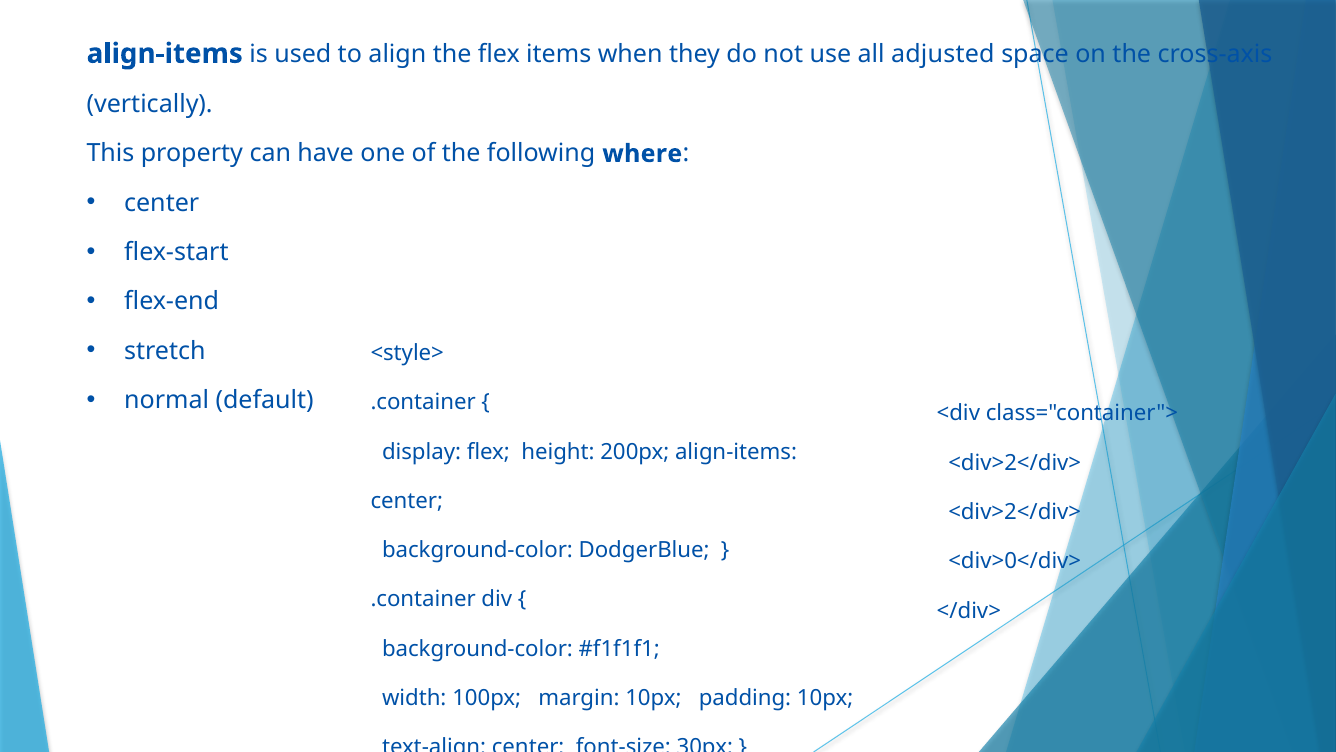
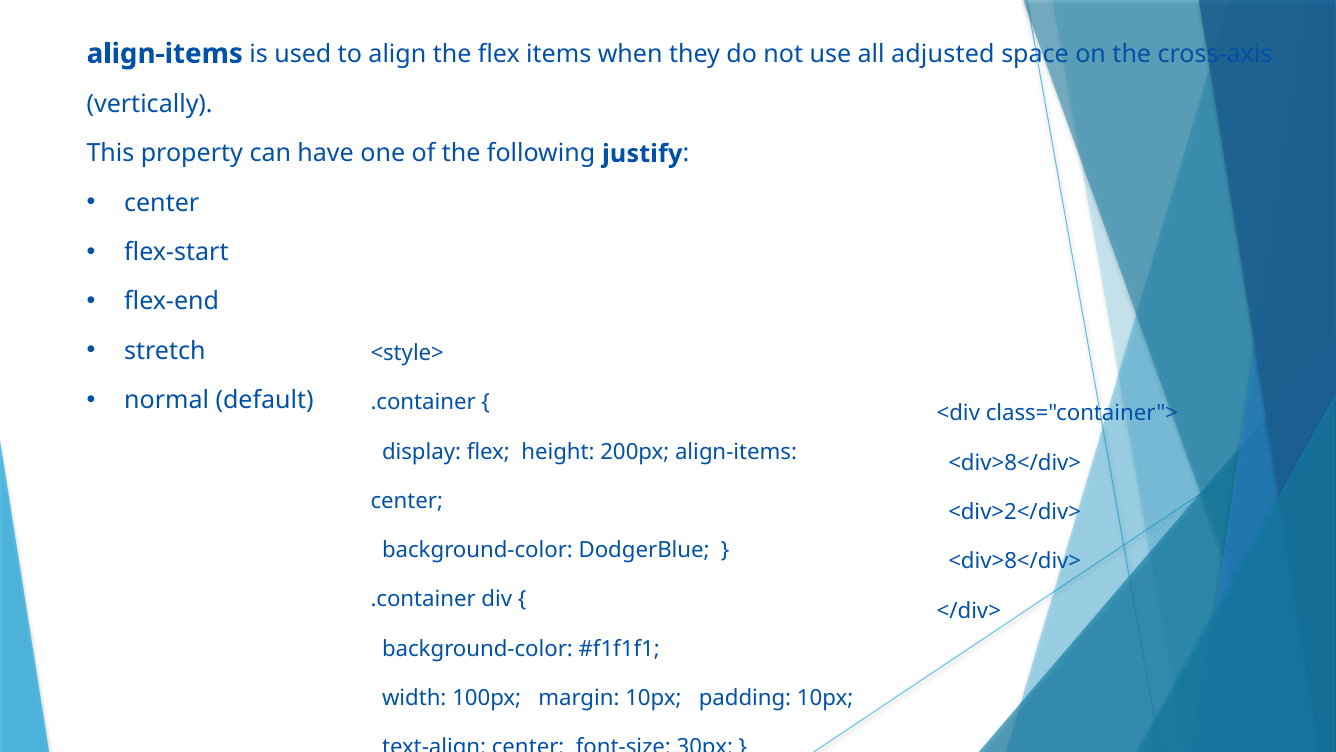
where: where -> justify
<div>2</div> at (1015, 462): <div>2</div> -> <div>8</div>
<div>0</div> at (1015, 561): <div>0</div> -> <div>8</div>
